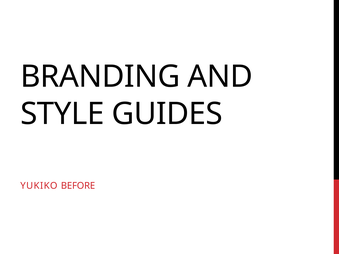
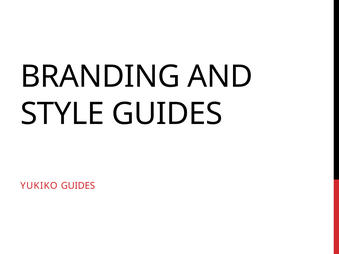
YUKIKO BEFORE: BEFORE -> GUIDES
